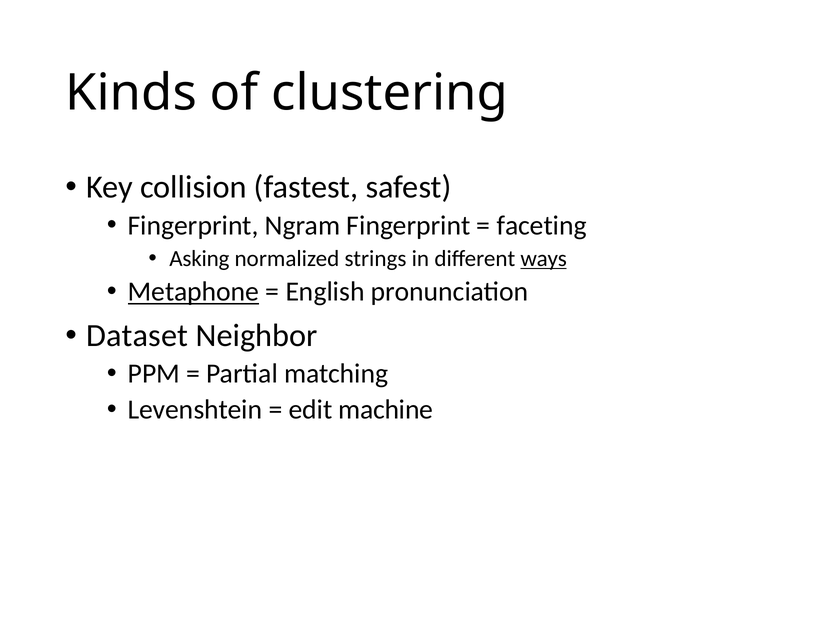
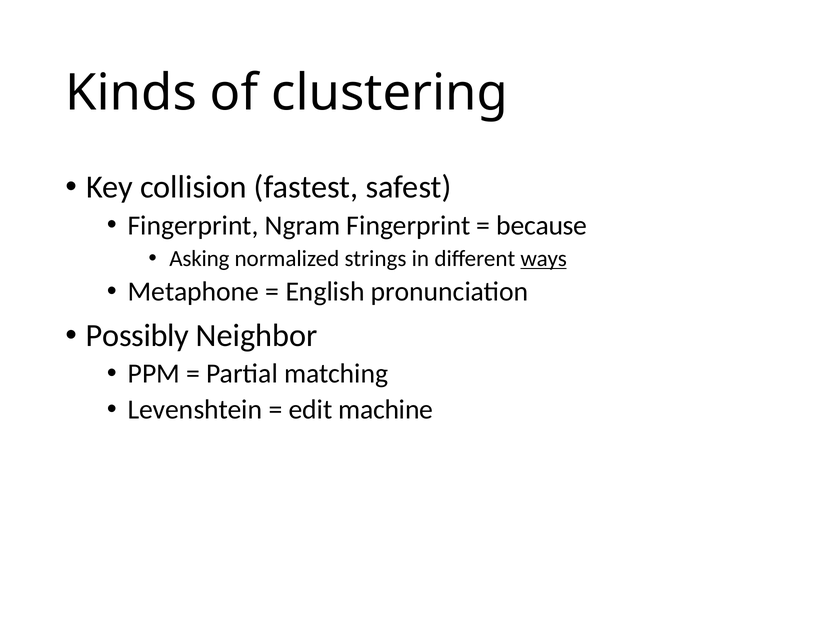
faceting: faceting -> because
Metaphone underline: present -> none
Dataset: Dataset -> Possibly
